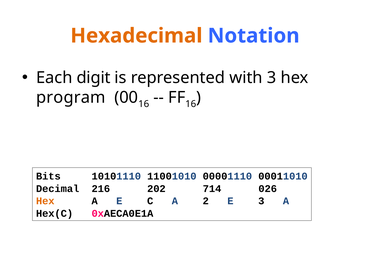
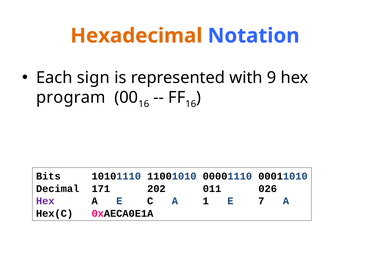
digit: digit -> sign
with 3: 3 -> 9
216: 216 -> 171
714: 714 -> 011
Hex at (45, 201) colour: orange -> purple
2: 2 -> 1
E 3: 3 -> 7
